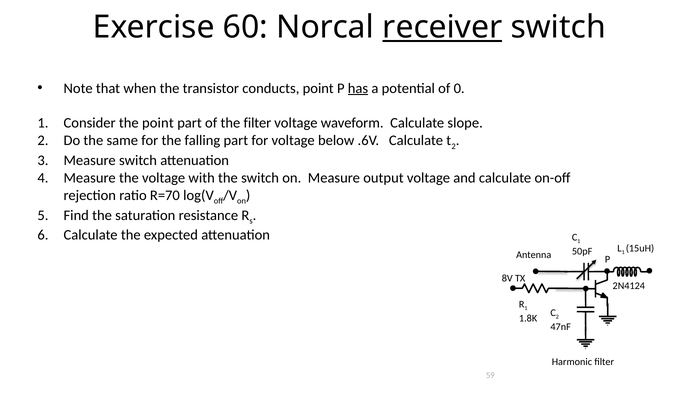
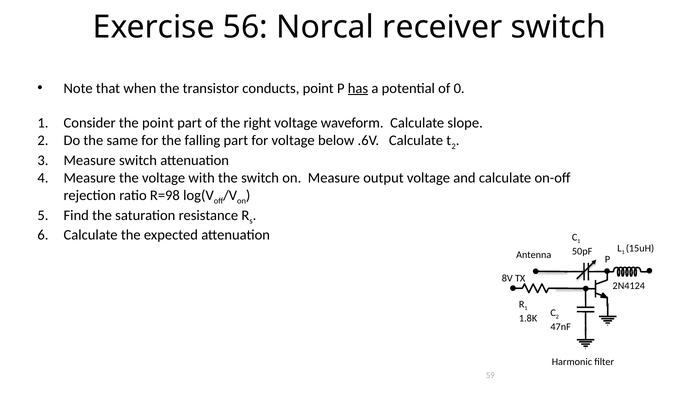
60: 60 -> 56
receiver underline: present -> none
the filter: filter -> right
R=70: R=70 -> R=98
